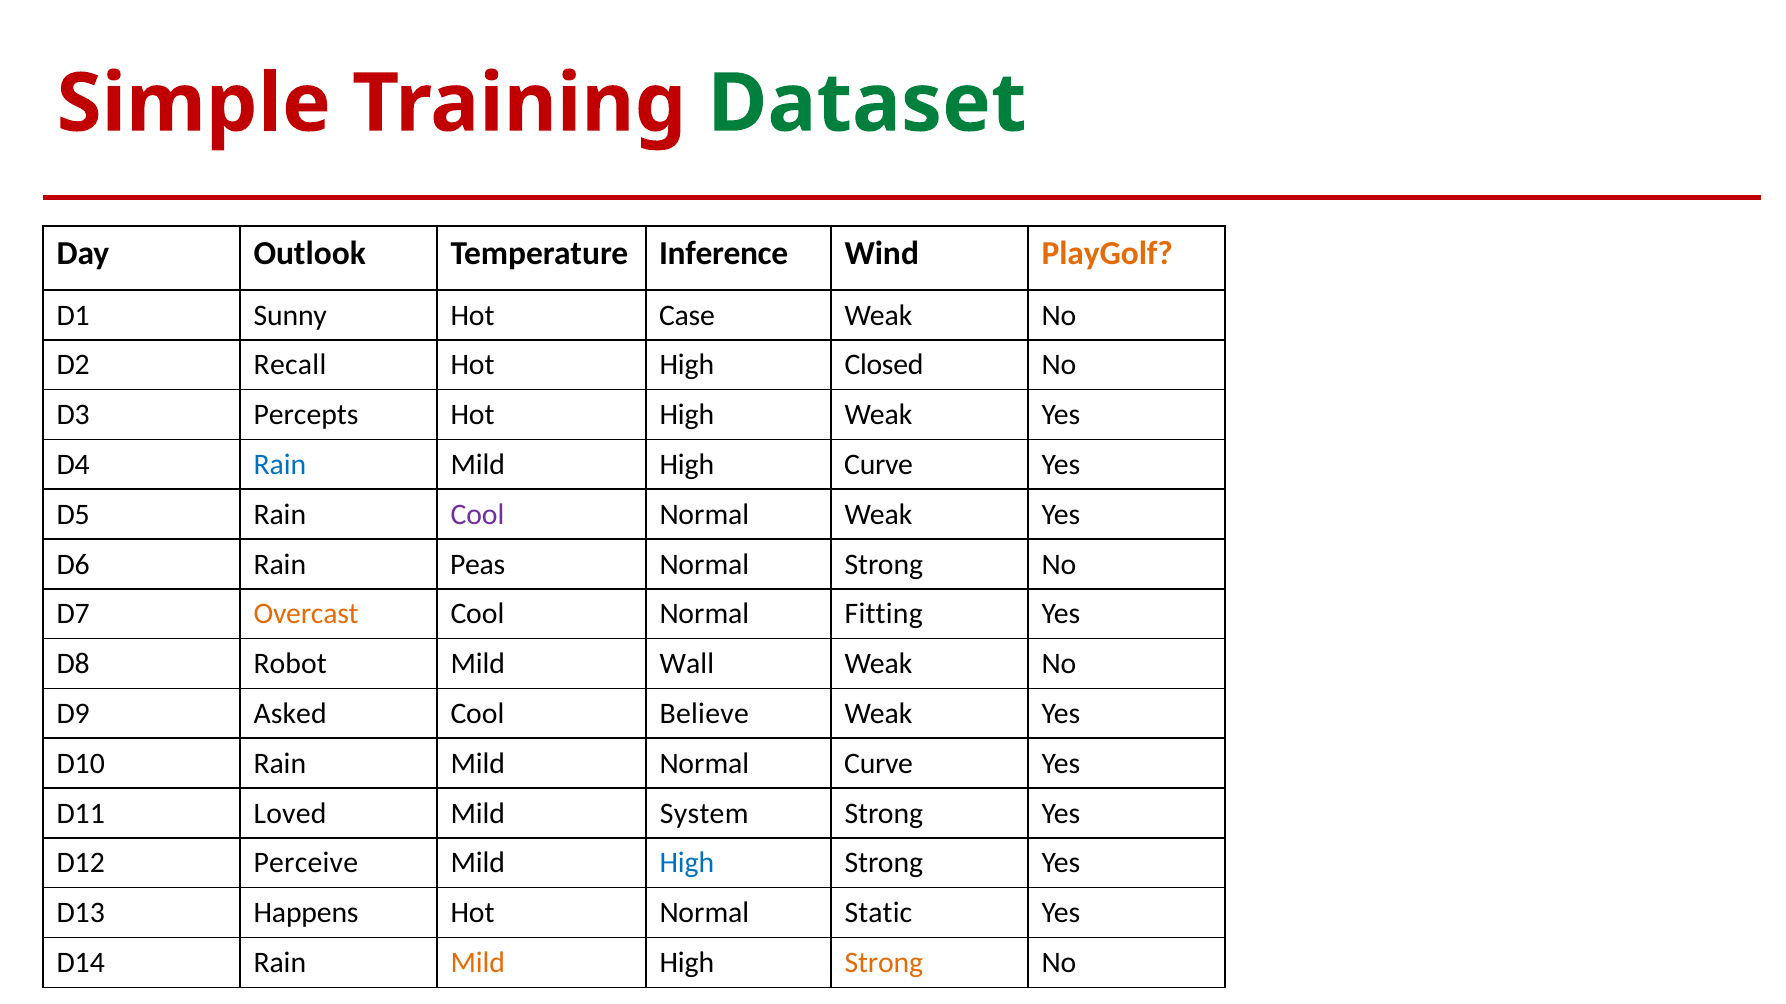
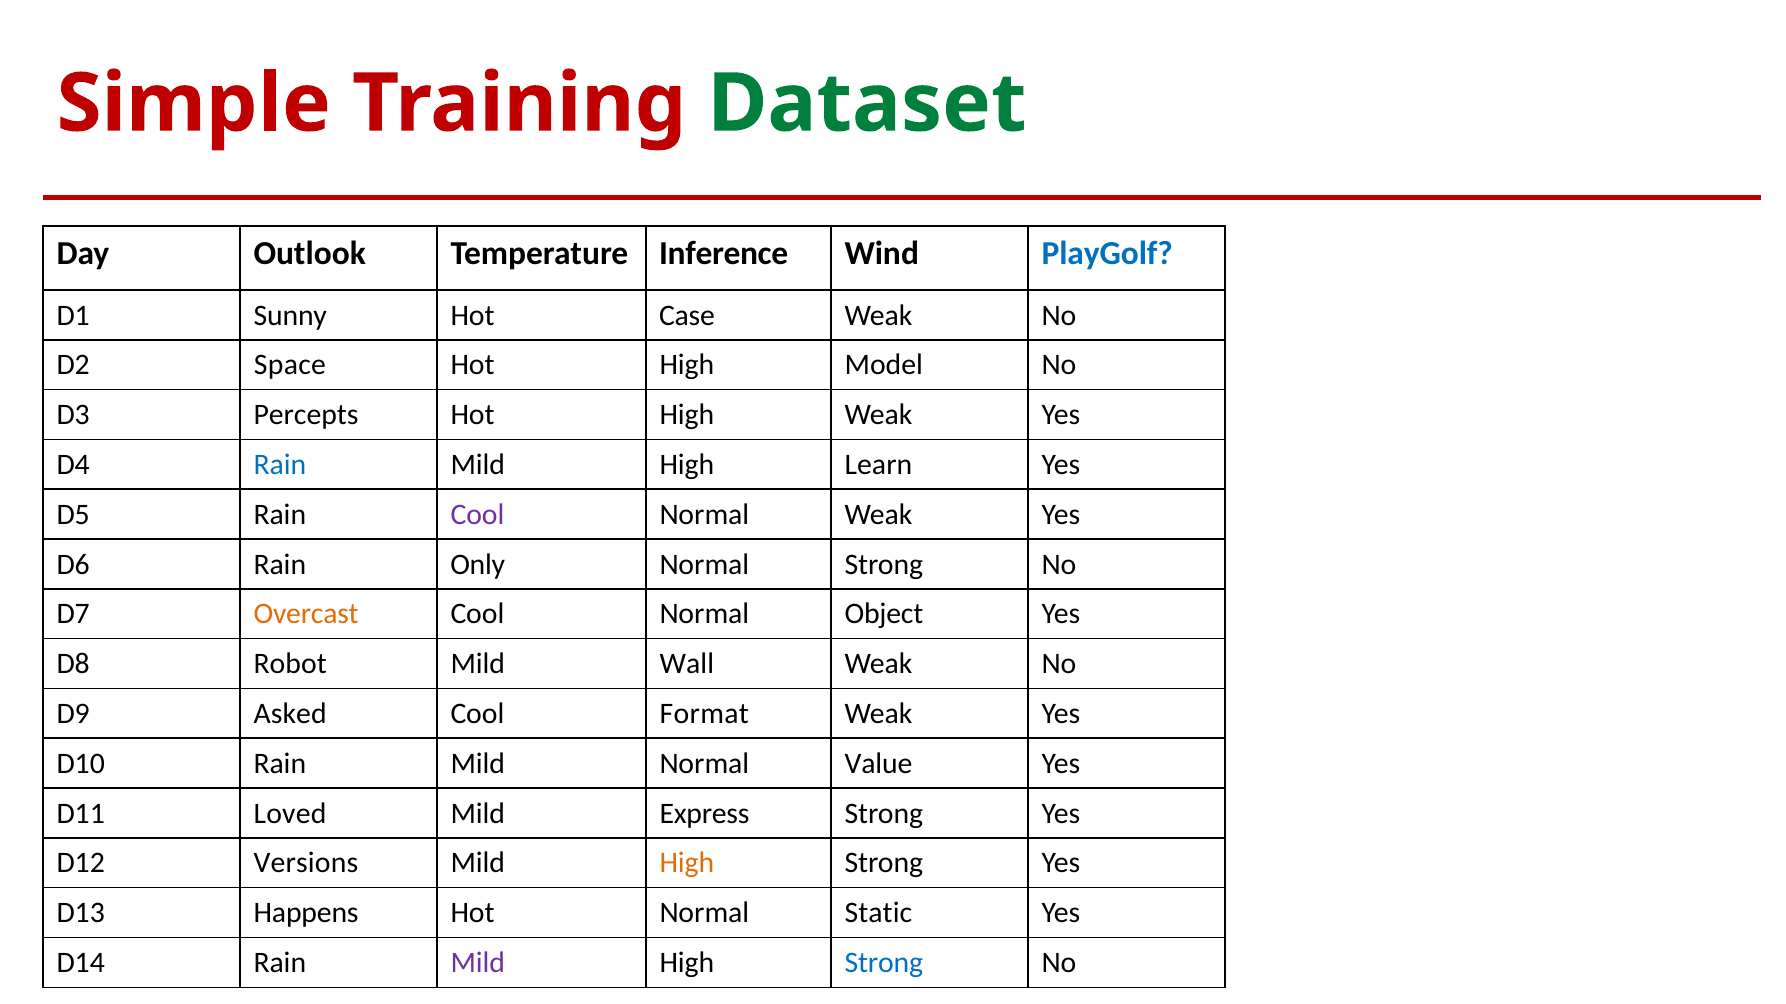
PlayGolf colour: orange -> blue
Recall: Recall -> Space
Closed: Closed -> Model
High Curve: Curve -> Learn
Peas: Peas -> Only
Fitting: Fitting -> Object
Believe: Believe -> Format
Normal Curve: Curve -> Value
System: System -> Express
Perceive: Perceive -> Versions
High at (687, 864) colour: blue -> orange
Mild at (478, 963) colour: orange -> purple
Strong at (884, 963) colour: orange -> blue
